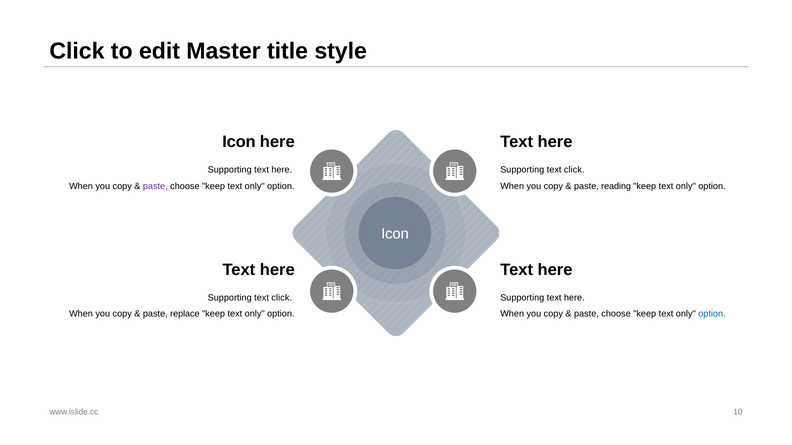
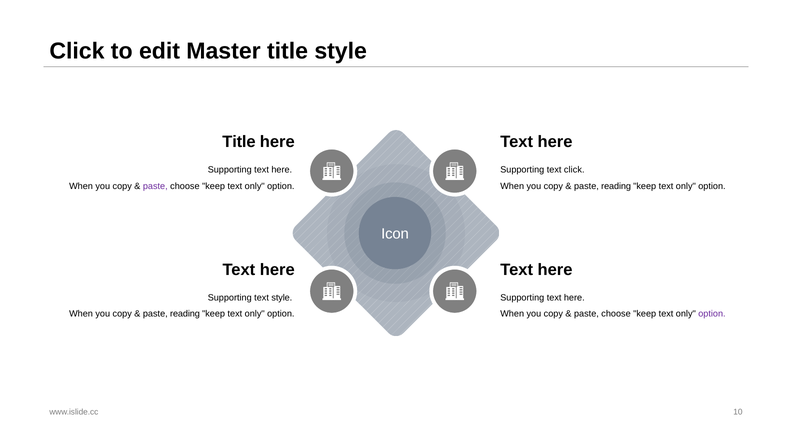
Icon at (239, 142): Icon -> Title
click at (282, 298): click -> style
replace at (185, 314): replace -> reading
option at (712, 314) colour: blue -> purple
